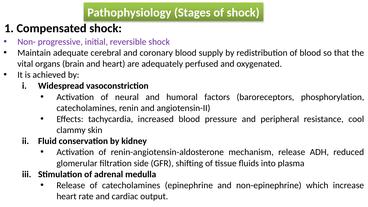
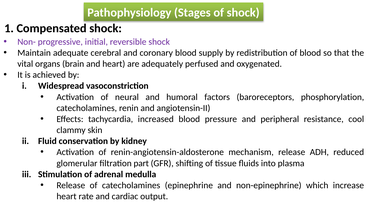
side: side -> part
